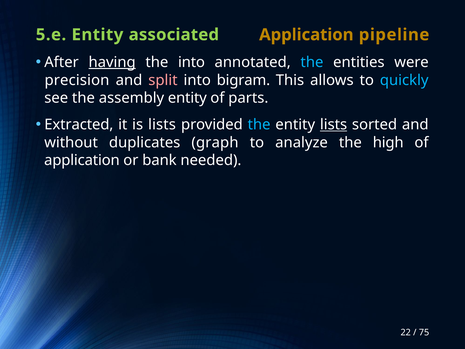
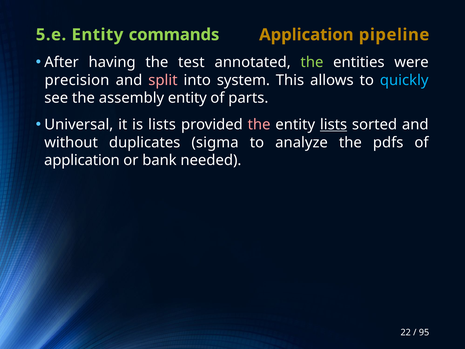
associated: associated -> commands
having underline: present -> none
the into: into -> test
the at (312, 62) colour: light blue -> light green
bigram: bigram -> system
Extracted: Extracted -> Universal
the at (259, 124) colour: light blue -> pink
graph: graph -> sigma
high: high -> pdfs
75: 75 -> 95
